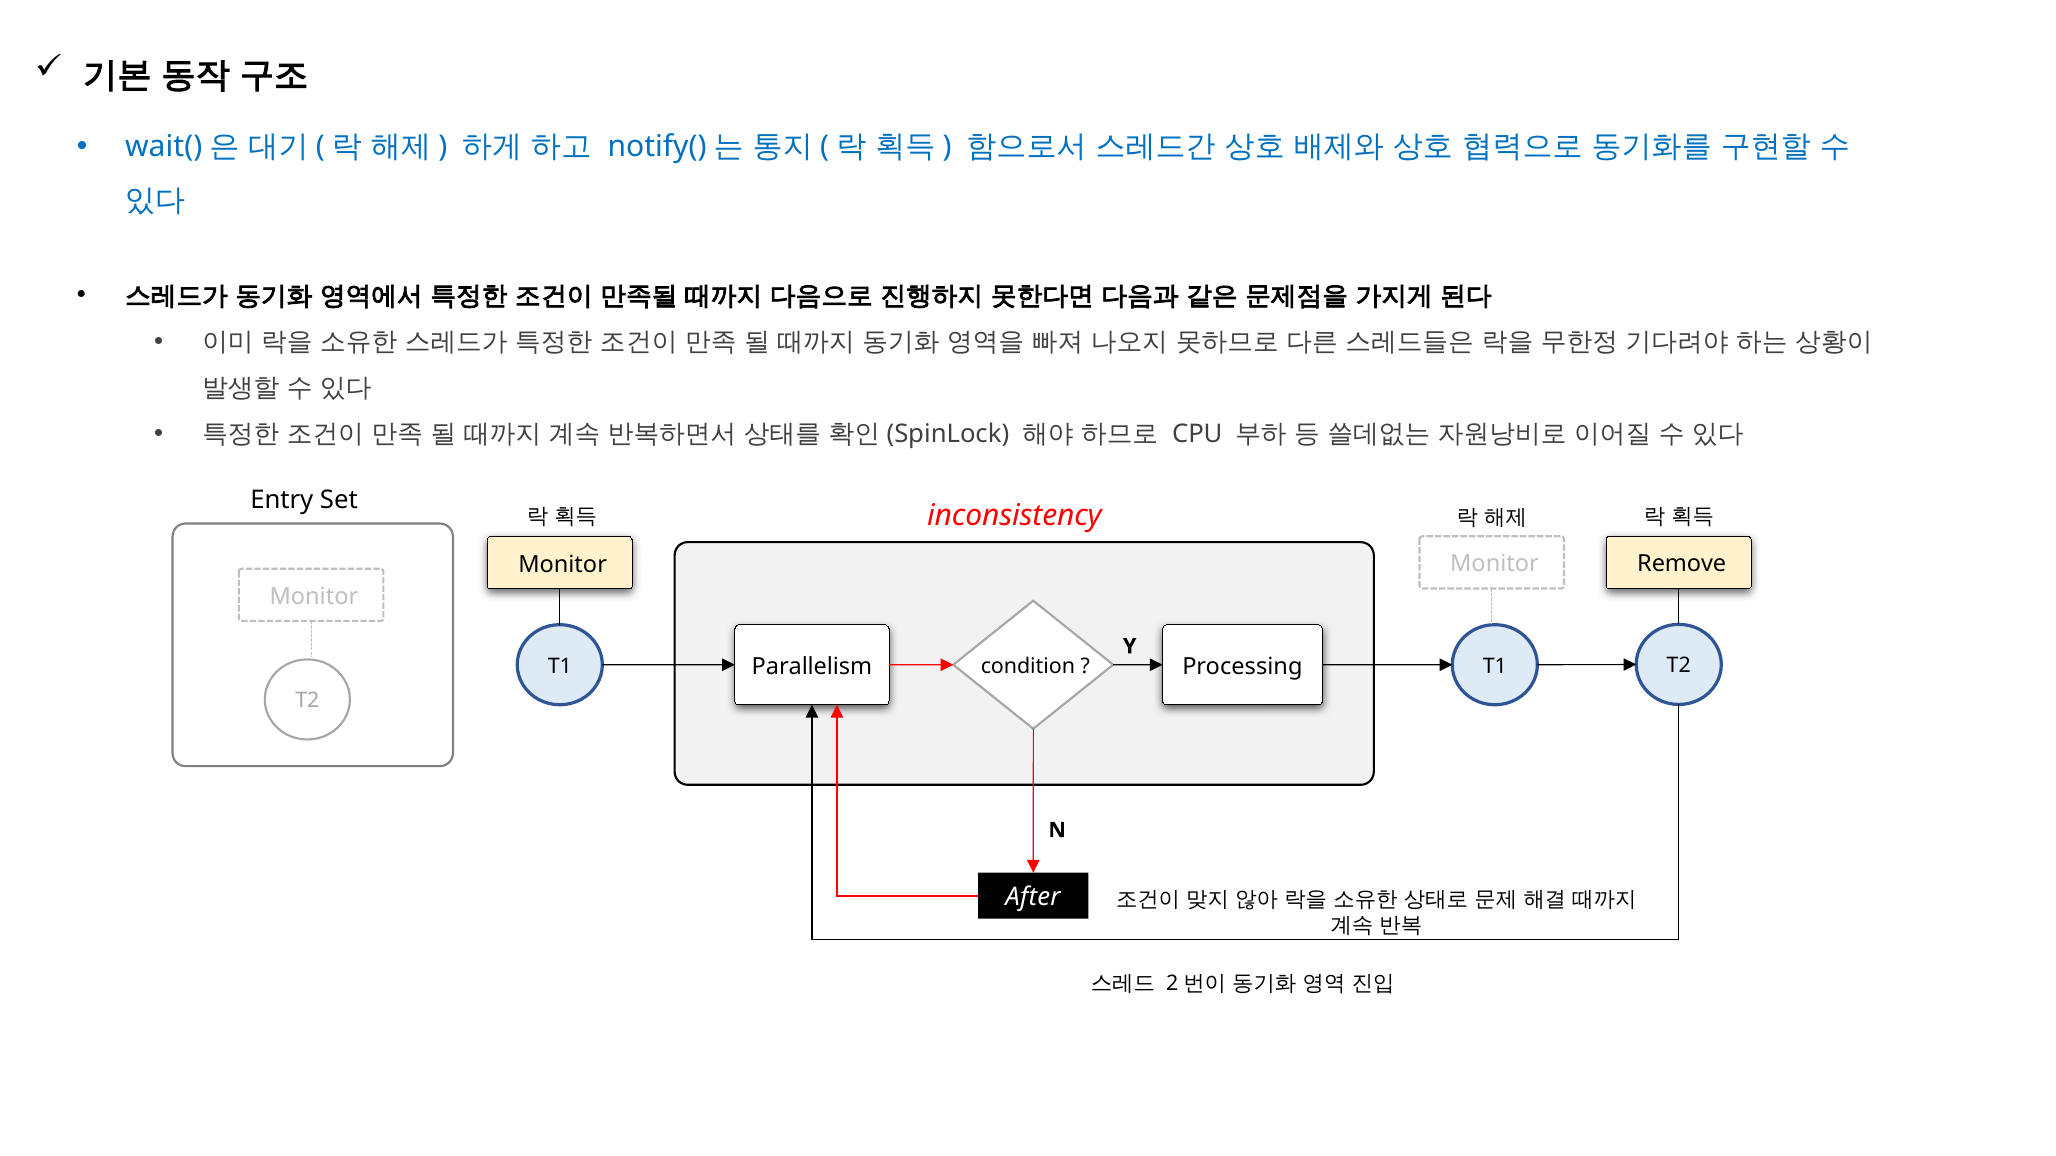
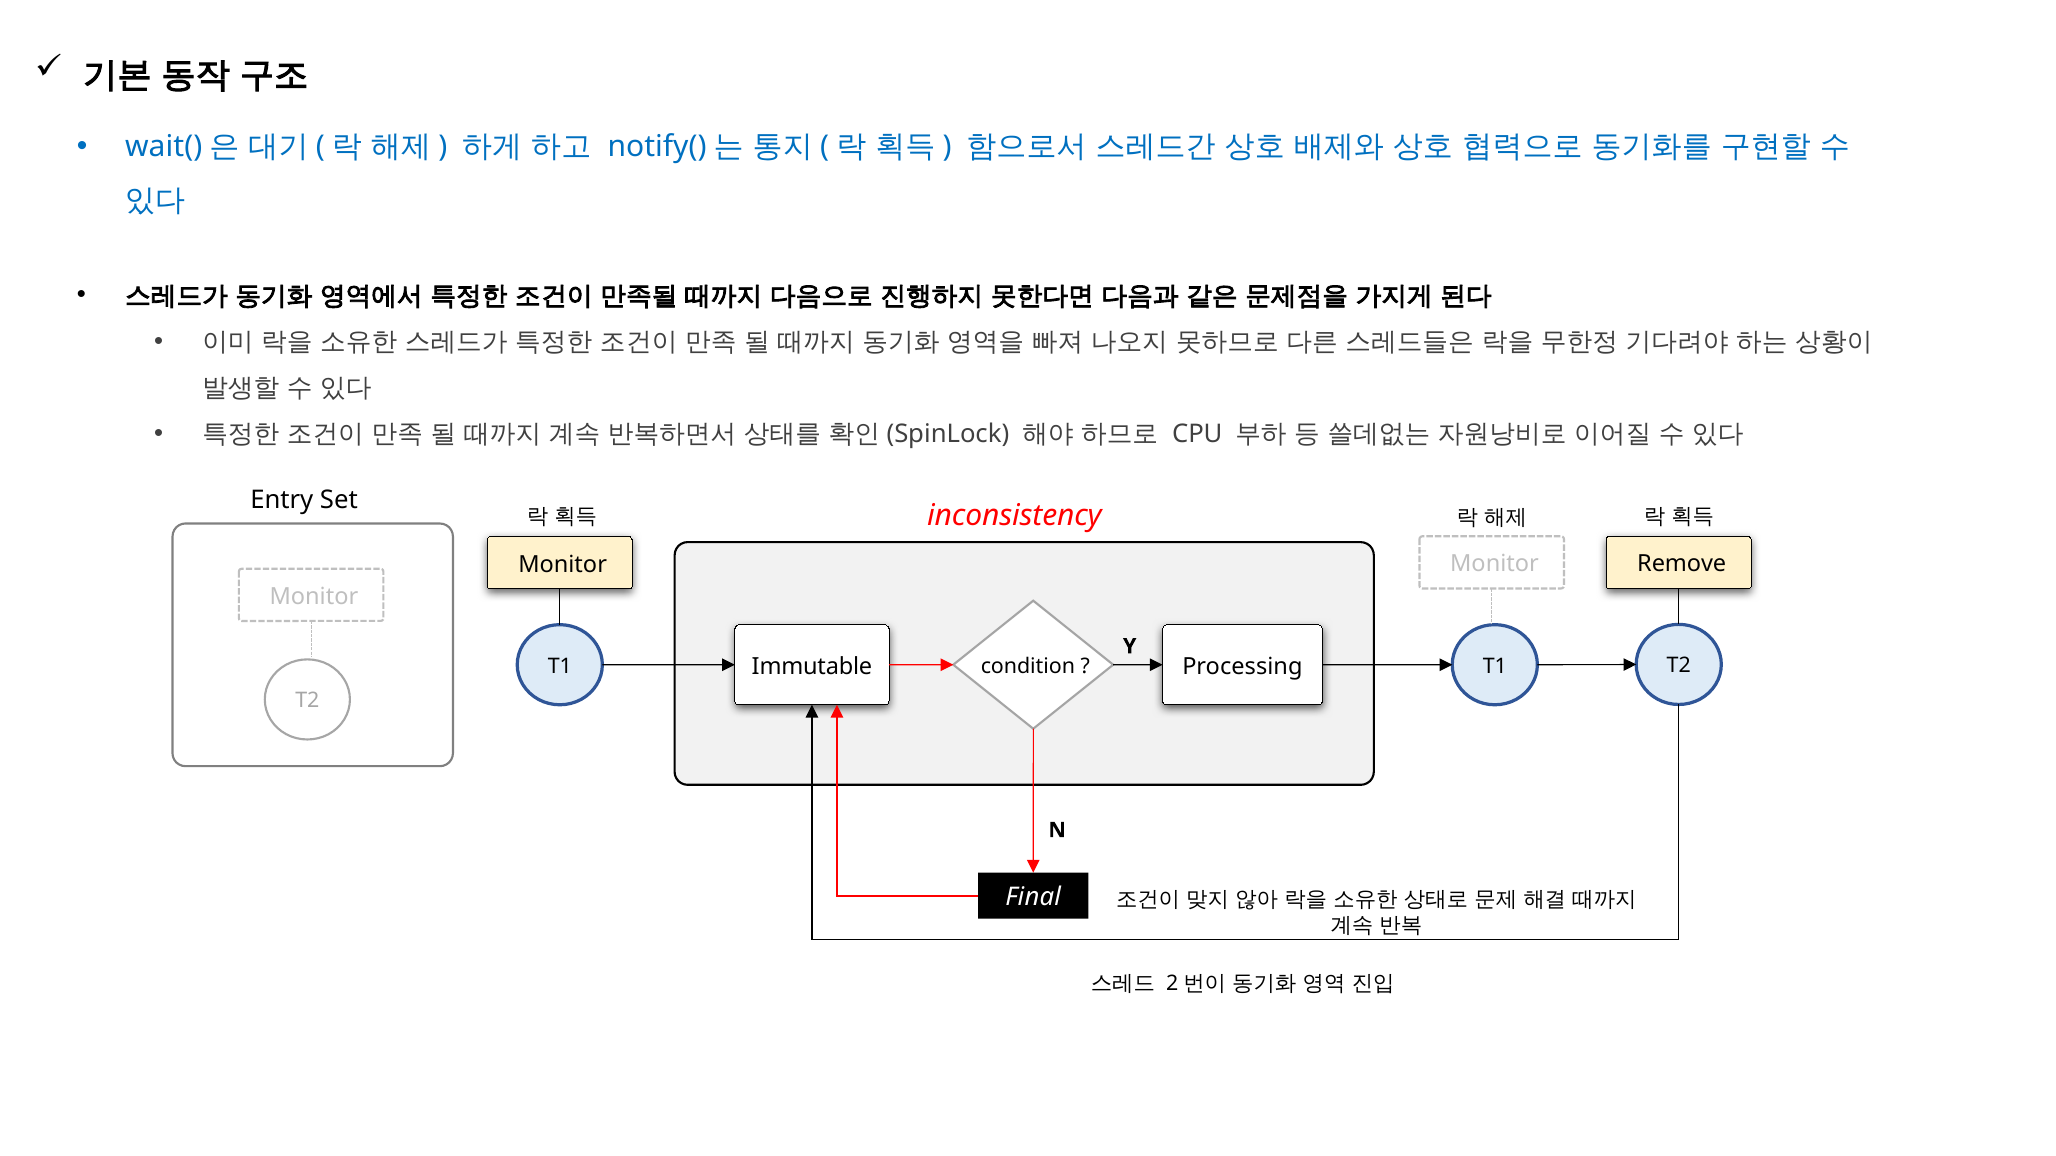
Parallelism: Parallelism -> Immutable
After: After -> Final
